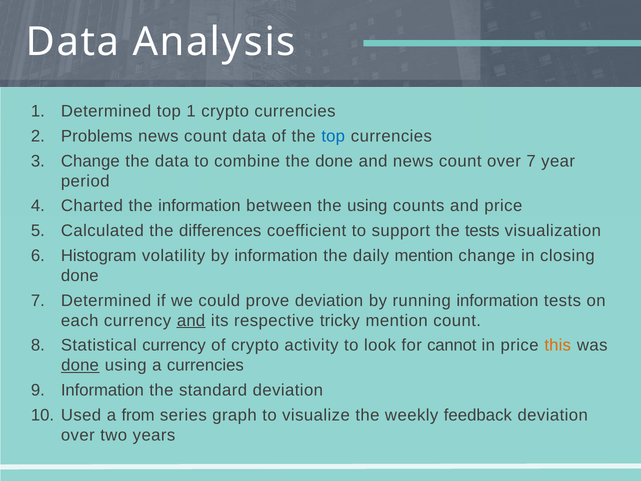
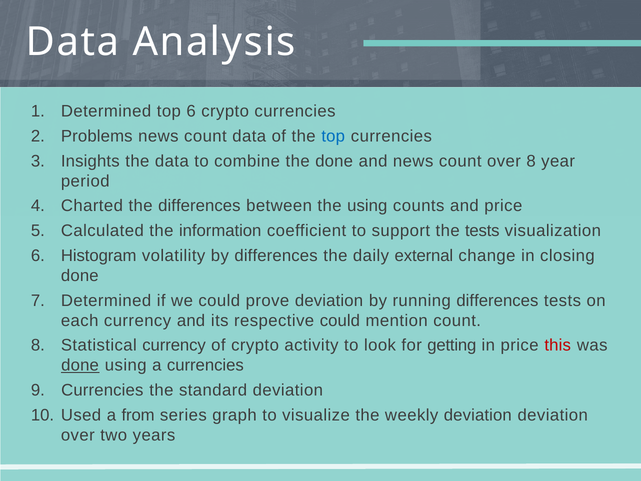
top 1: 1 -> 6
Change at (90, 161): Change -> Insights
over 7: 7 -> 8
the information: information -> differences
differences: differences -> information
by information: information -> differences
daily mention: mention -> external
running information: information -> differences
and at (191, 320) underline: present -> none
respective tricky: tricky -> could
cannot: cannot -> getting
this colour: orange -> red
Information at (102, 390): Information -> Currencies
weekly feedback: feedback -> deviation
